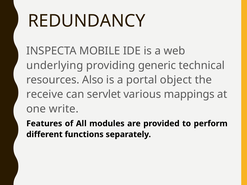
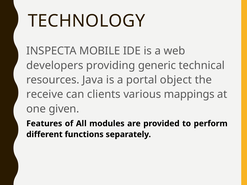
REDUNDANCY: REDUNDANCY -> TECHNOLOGY
underlying: underlying -> developers
Also: Also -> Java
servlet: servlet -> clients
write: write -> given
